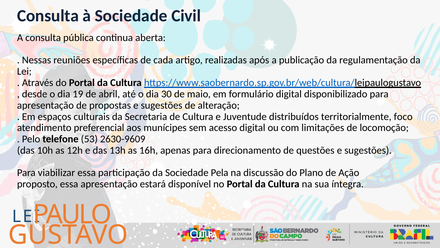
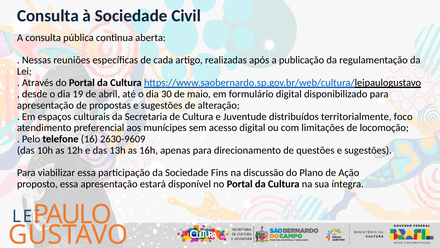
53: 53 -> 16
Pela: Pela -> Fins
